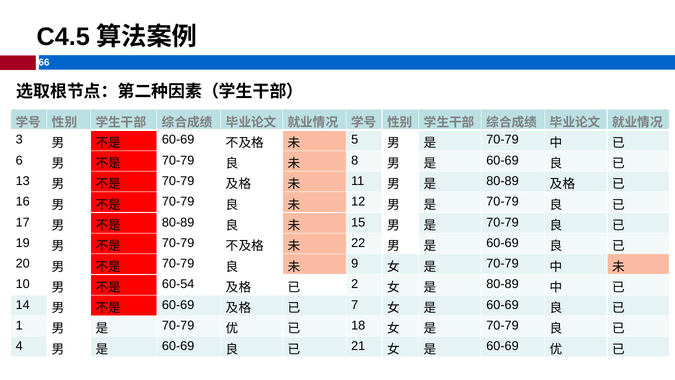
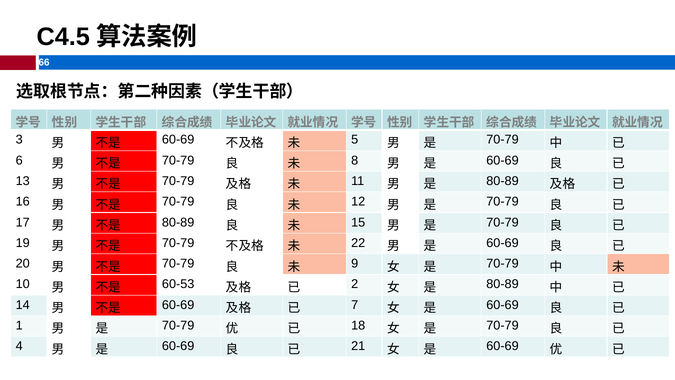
60-54: 60-54 -> 60-53
